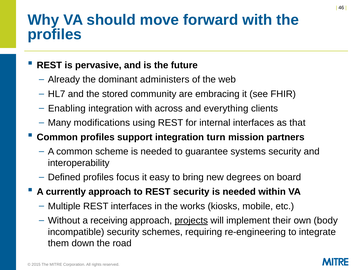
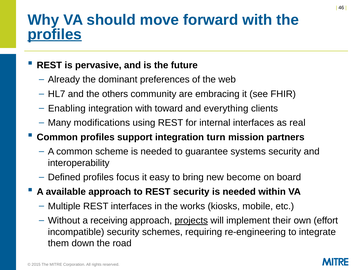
profiles at (55, 34) underline: none -> present
administers: administers -> preferences
stored: stored -> others
across: across -> toward
that: that -> real
degrees: degrees -> become
currently: currently -> available
body: body -> effort
